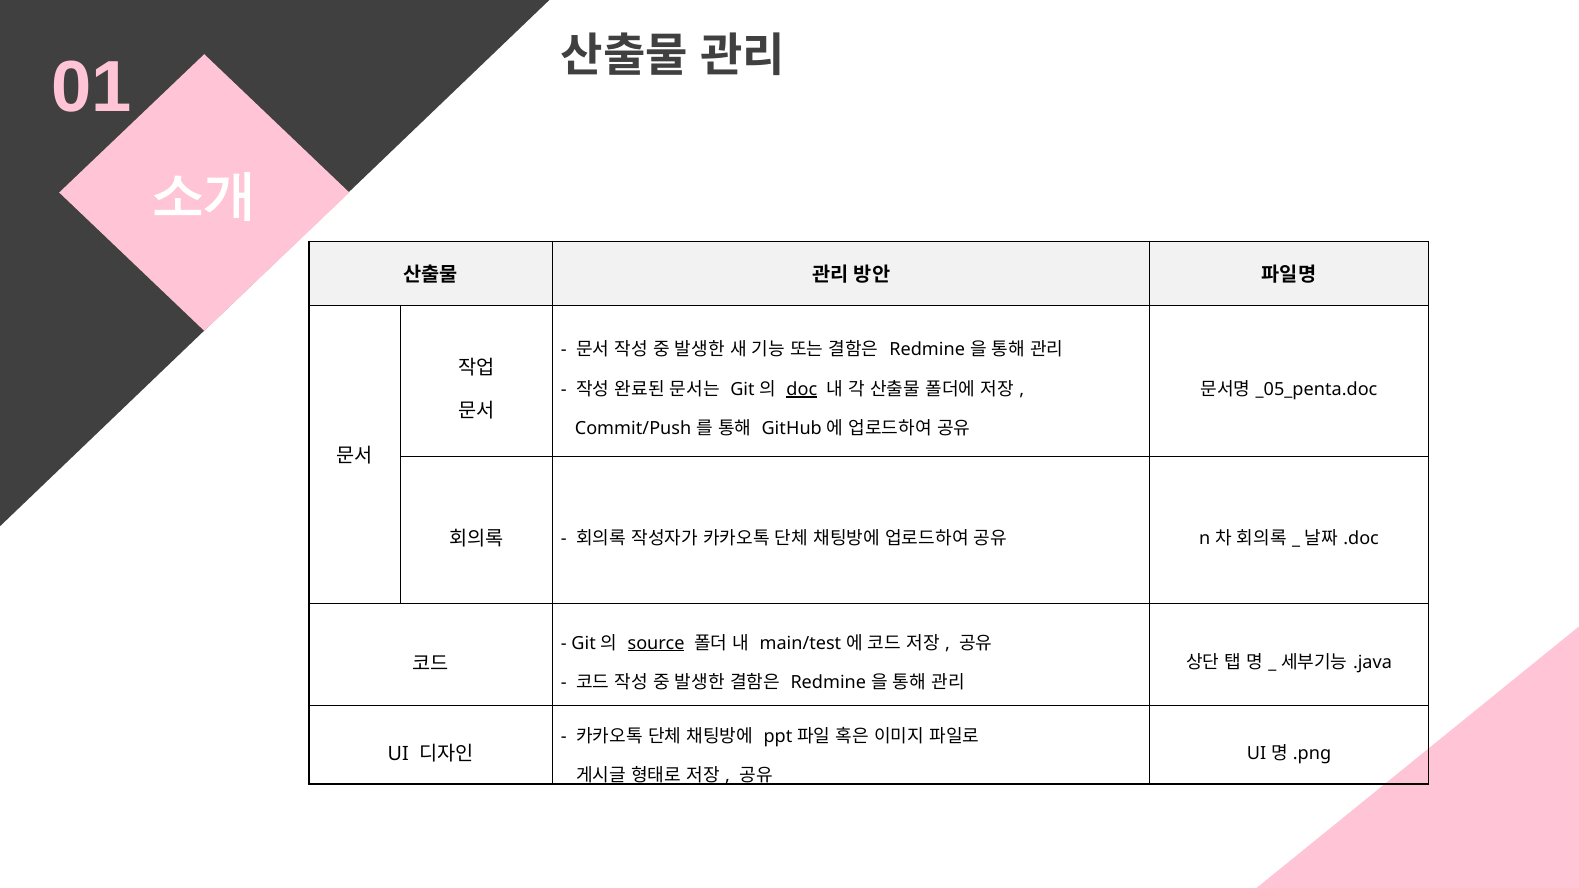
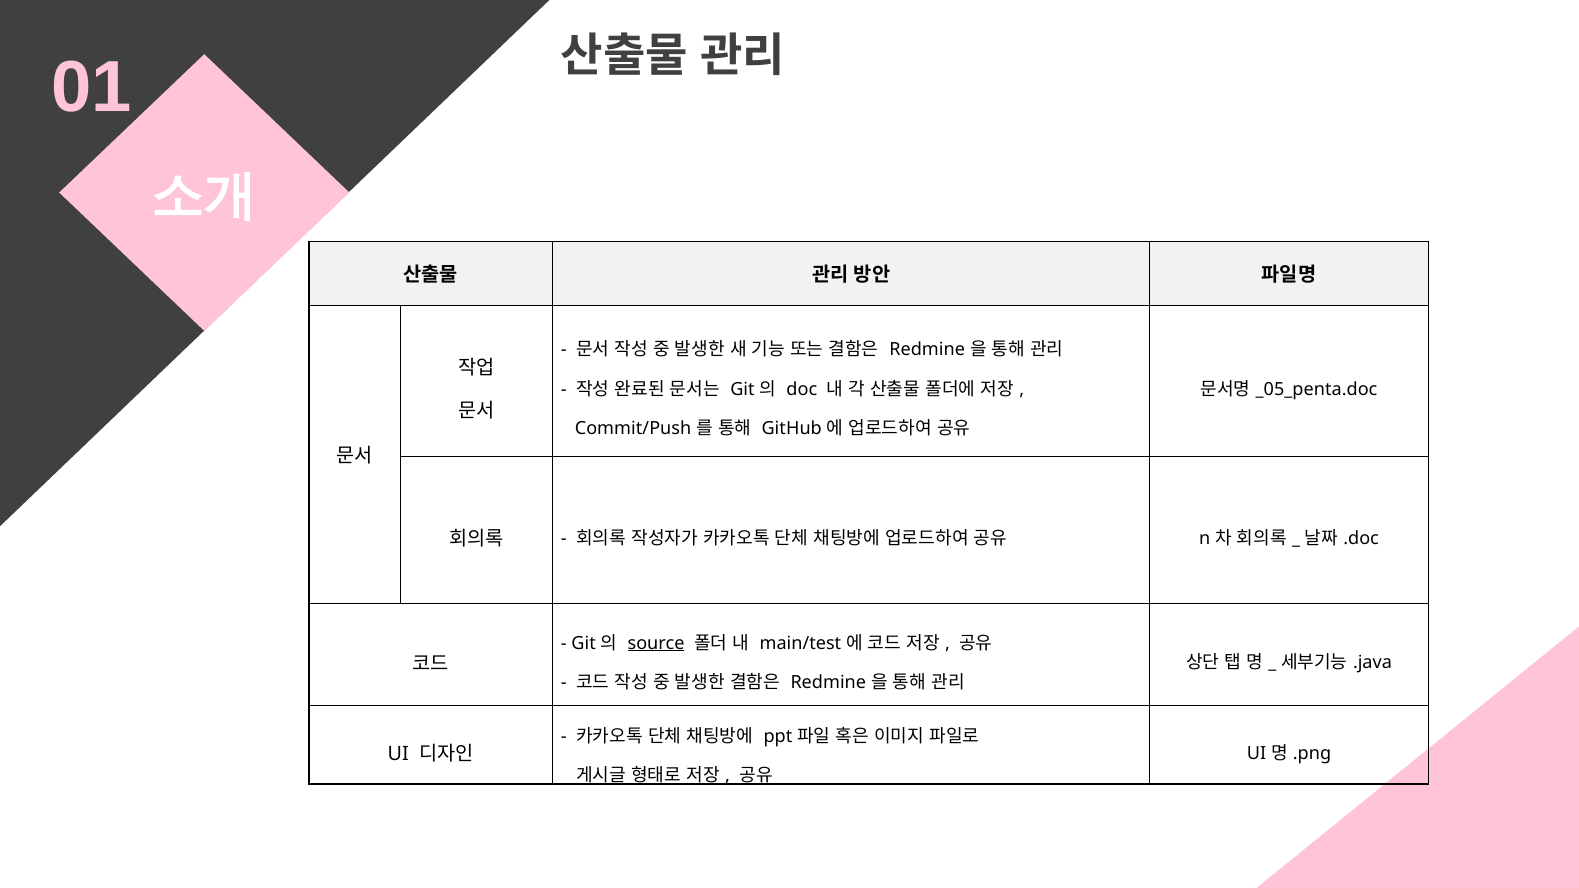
doc underline: present -> none
